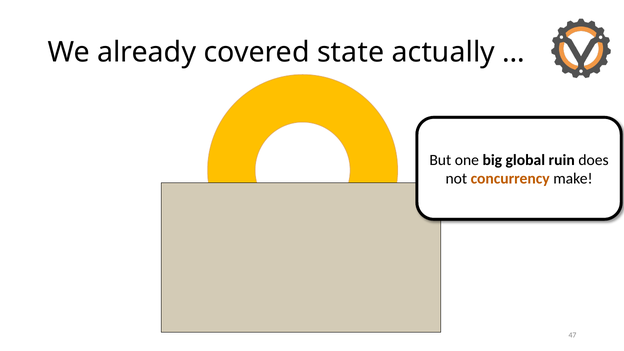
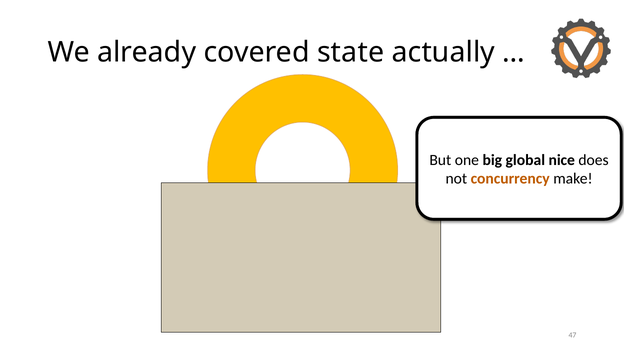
ruin: ruin -> nice
